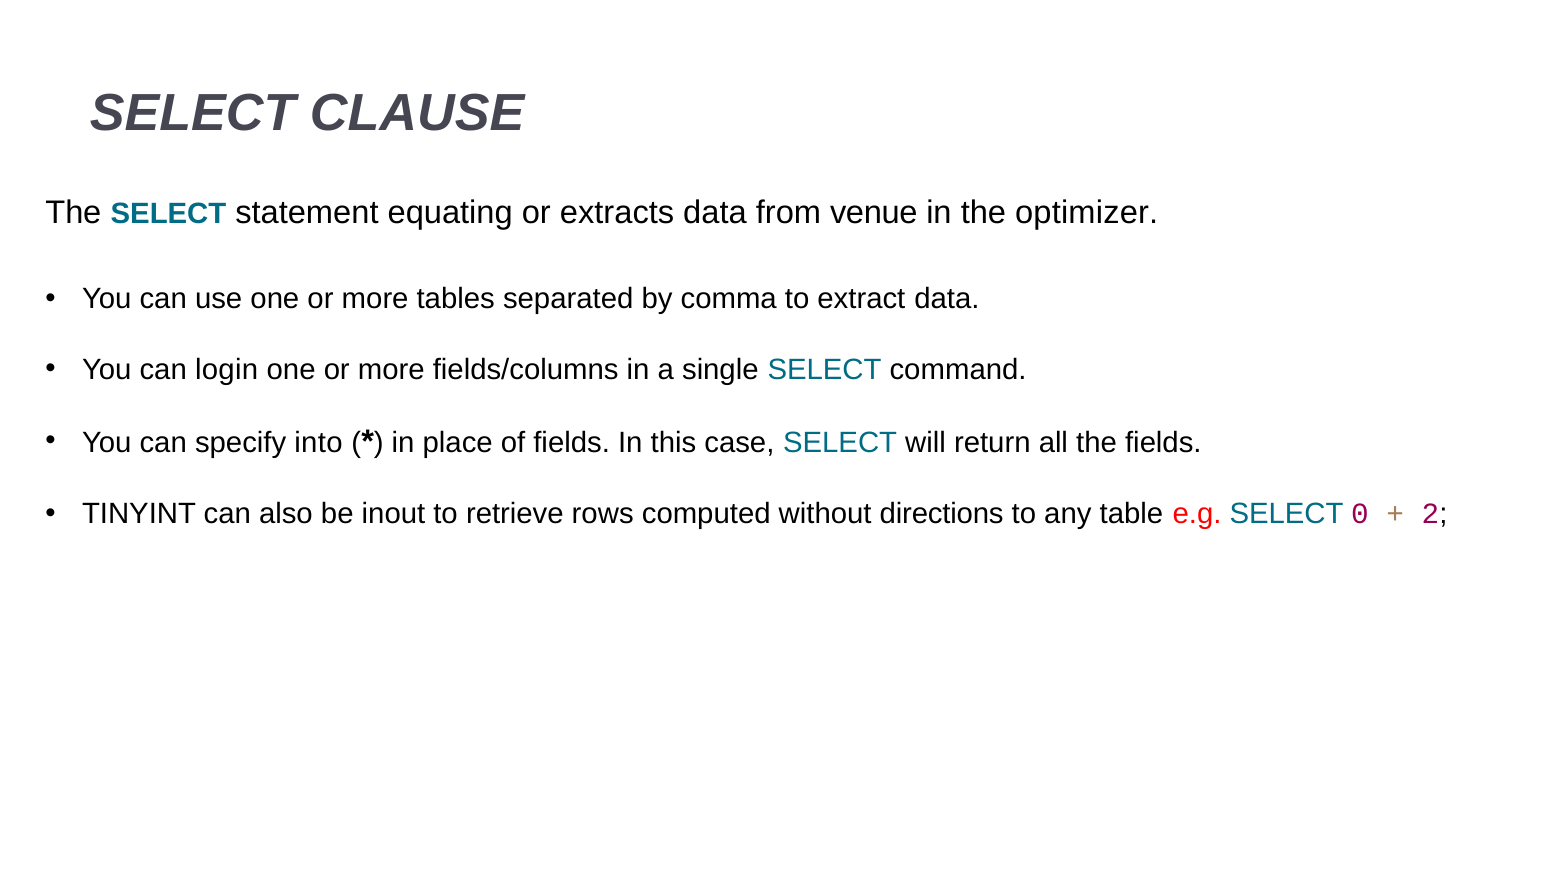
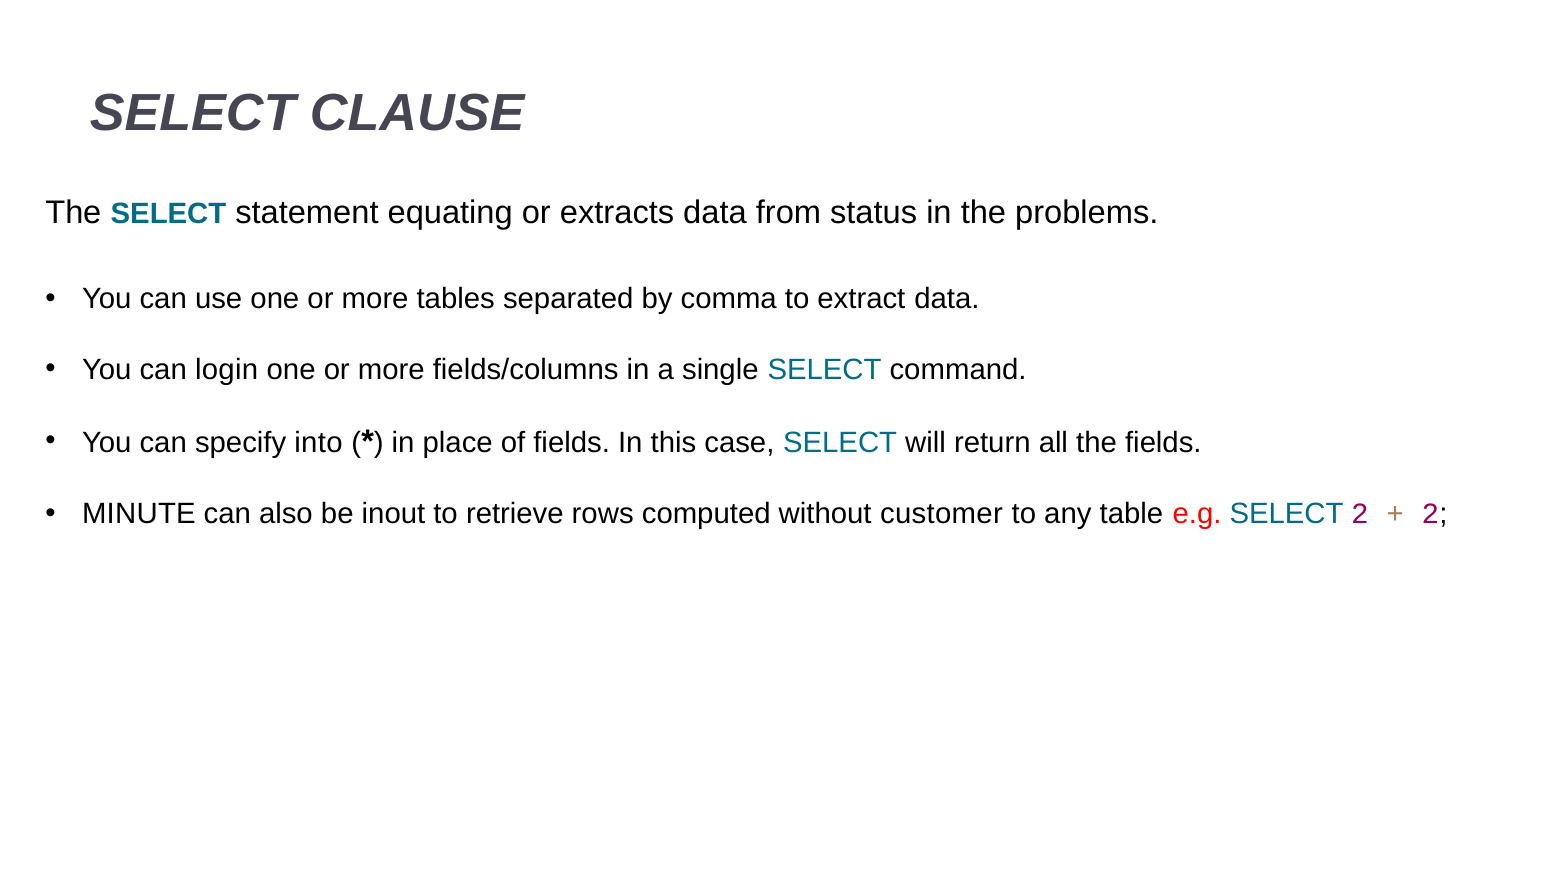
venue: venue -> status
optimizer: optimizer -> problems
TINYINT: TINYINT -> MINUTE
directions: directions -> customer
SELECT 0: 0 -> 2
